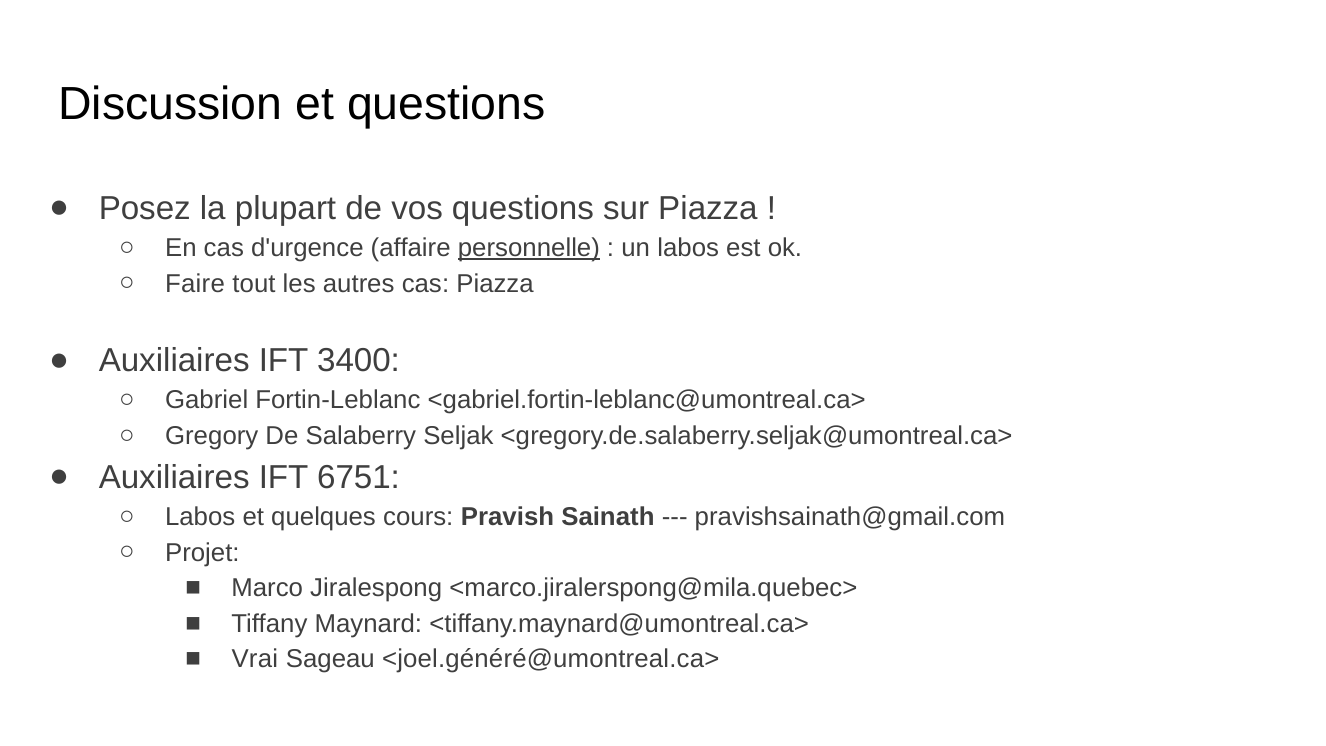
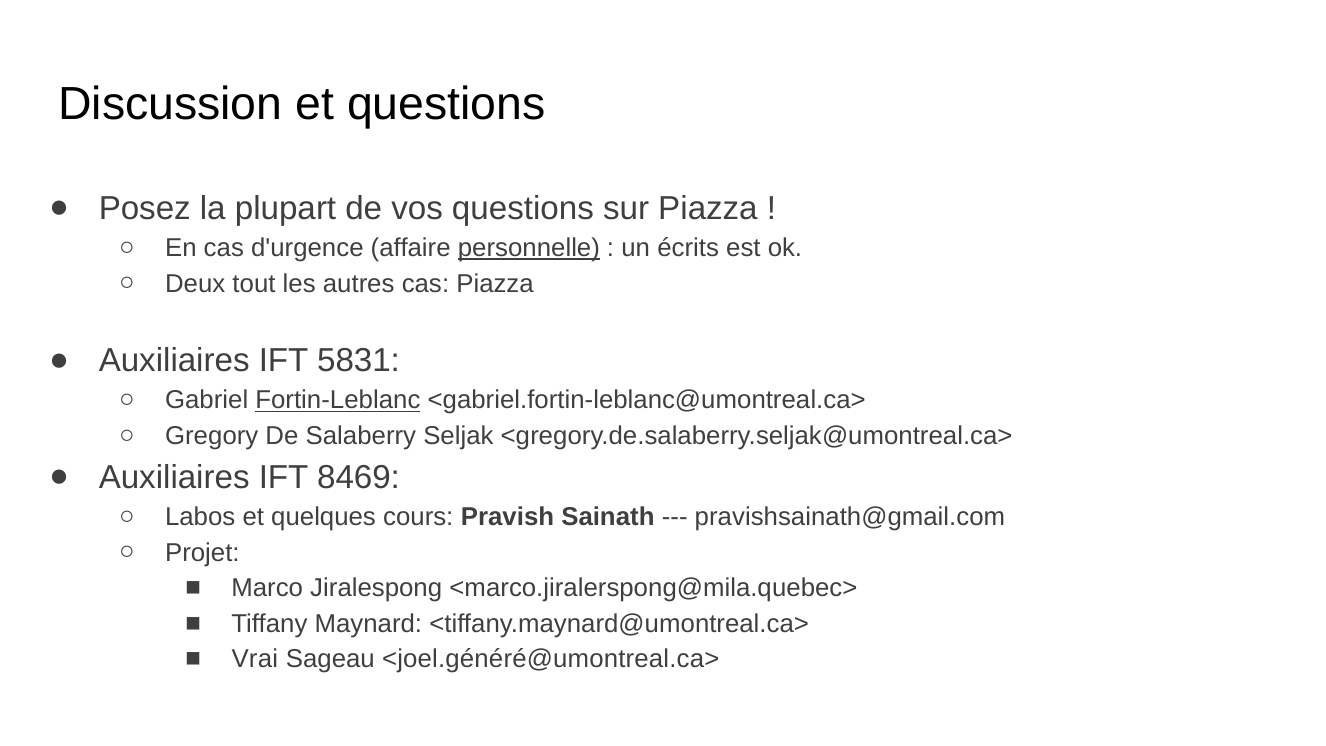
un labos: labos -> écrits
Faire: Faire -> Deux
3400: 3400 -> 5831
Fortin-Leblanc underline: none -> present
6751: 6751 -> 8469
